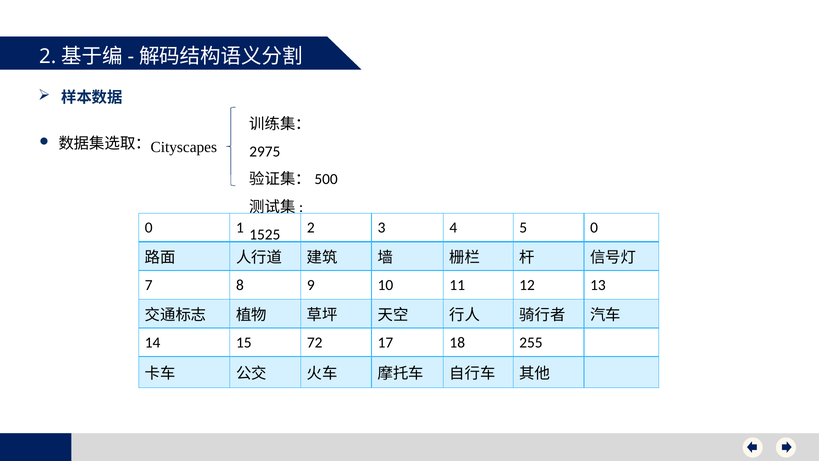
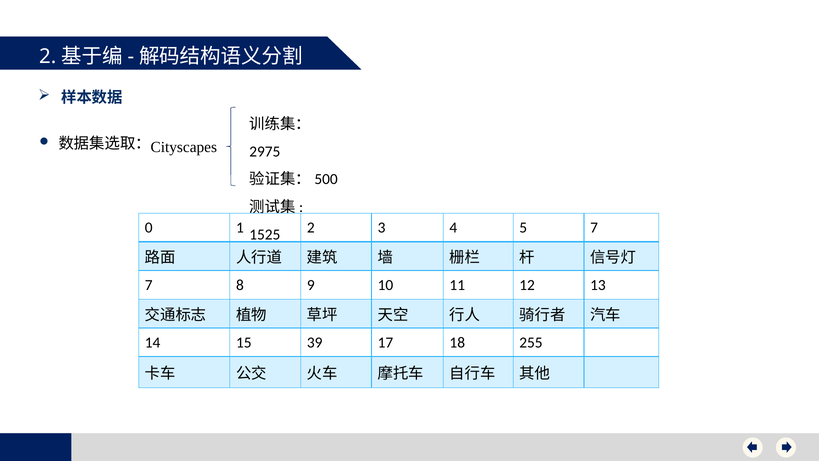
5 0: 0 -> 7
72: 72 -> 39
